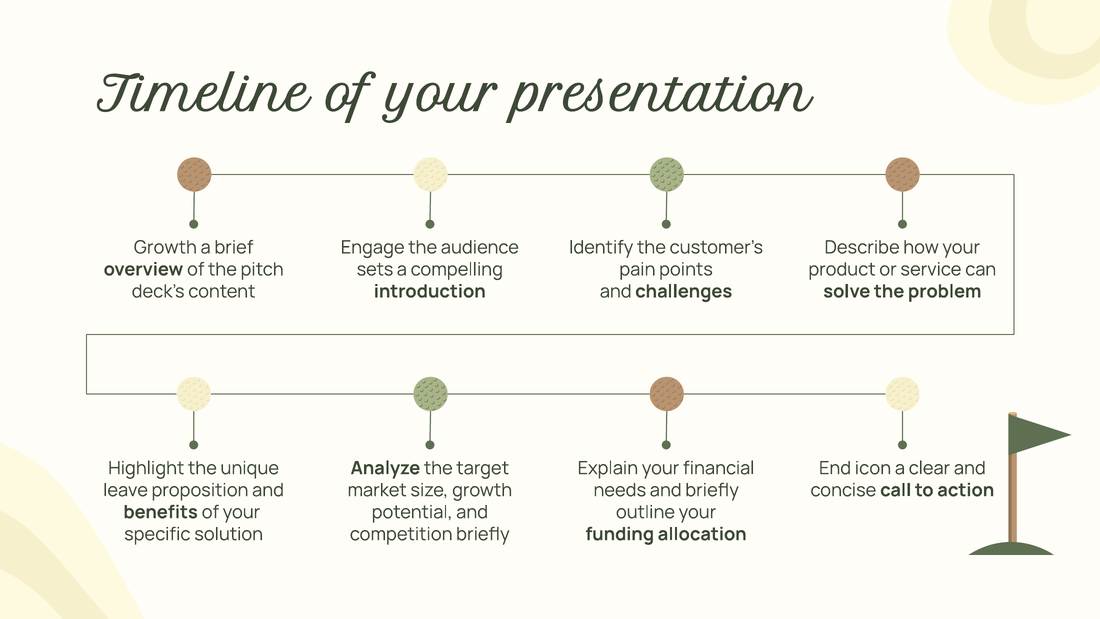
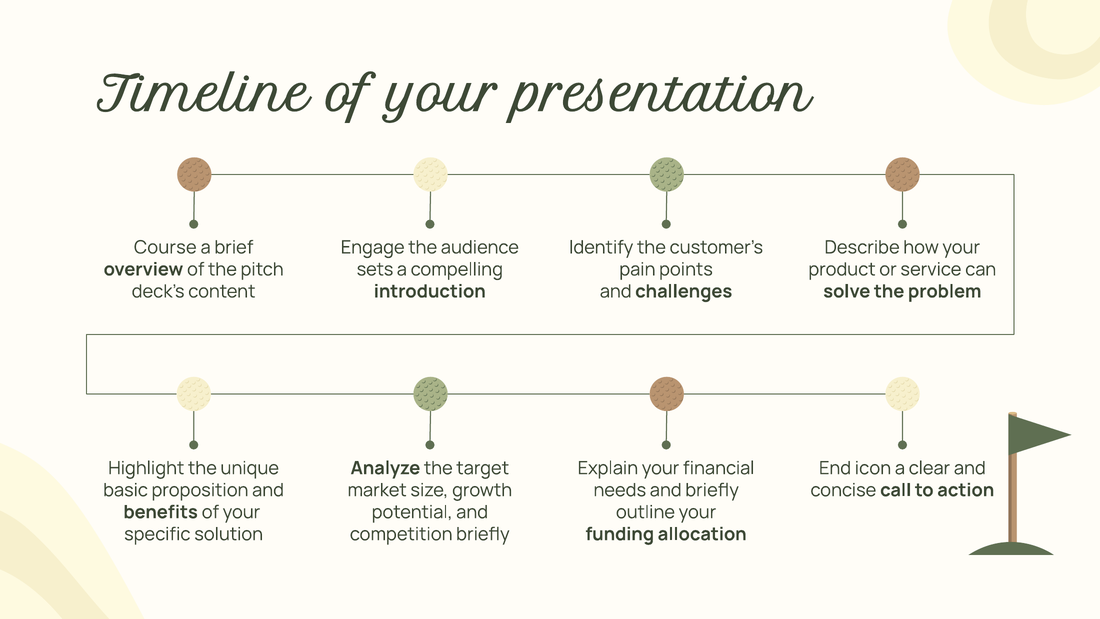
Growth at (165, 247): Growth -> Course
leave: leave -> basic
